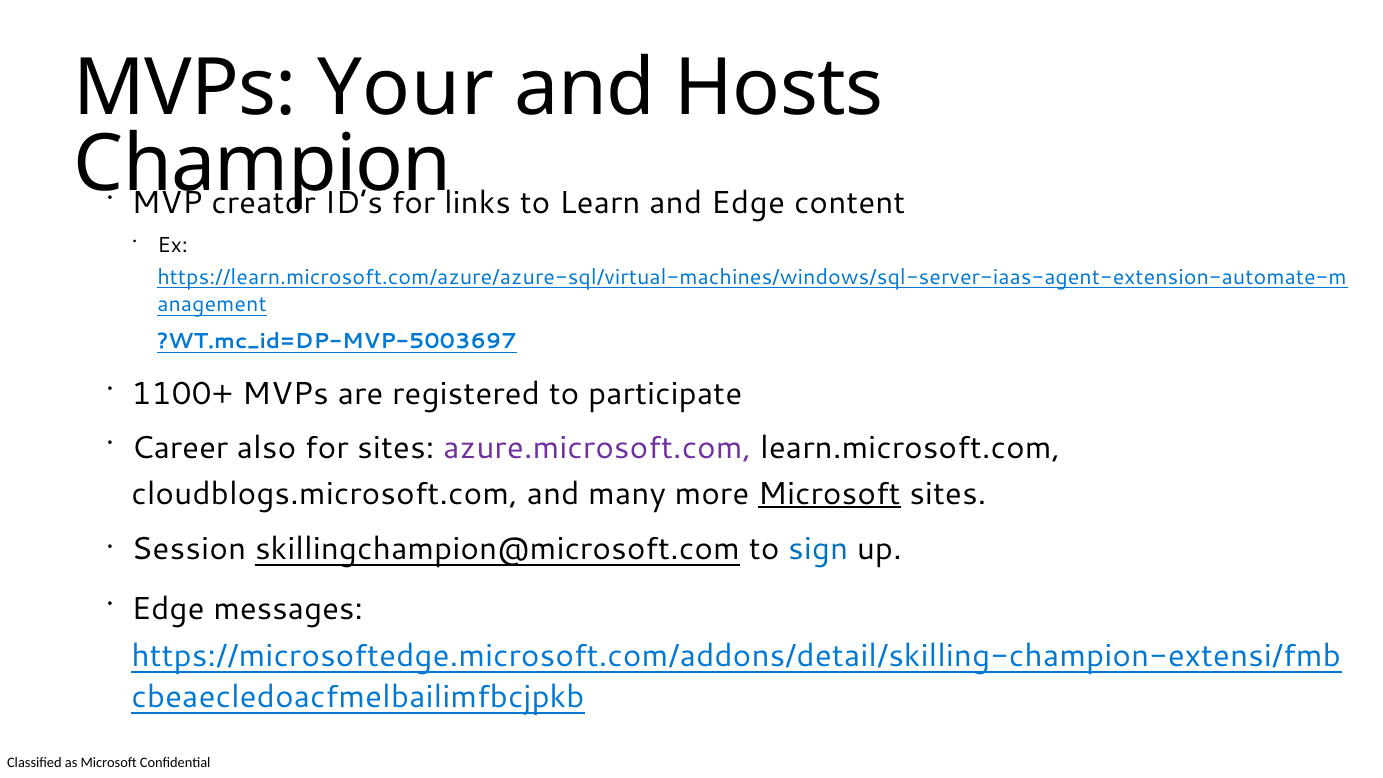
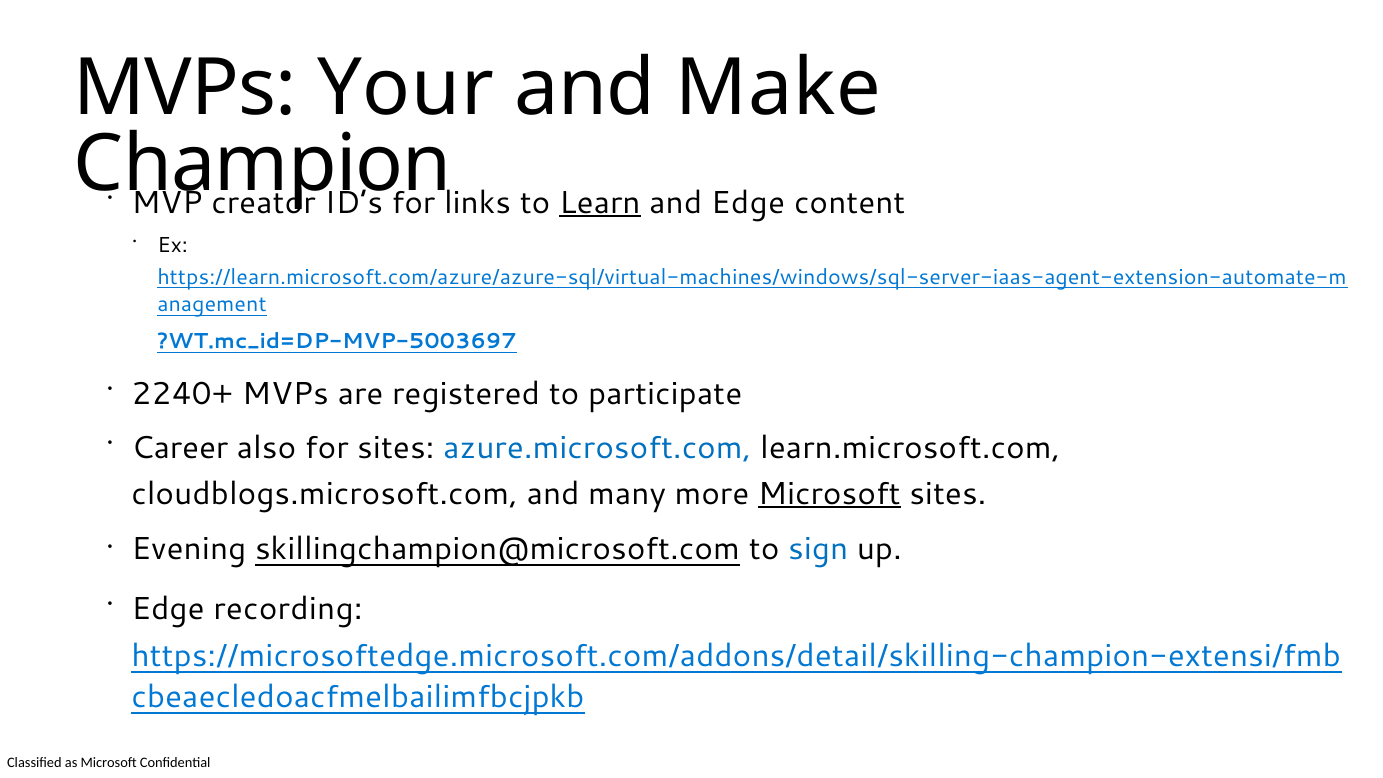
Hosts: Hosts -> Make
Learn underline: none -> present
1100+: 1100+ -> 2240+
azure.microsoft.com colour: purple -> blue
Session: Session -> Evening
messages: messages -> recording
